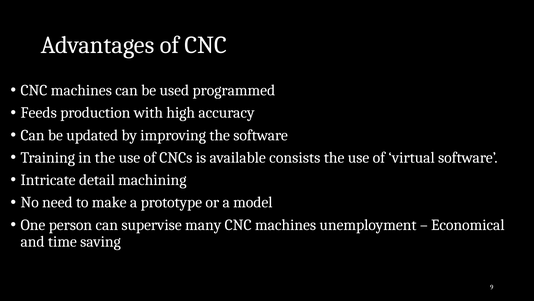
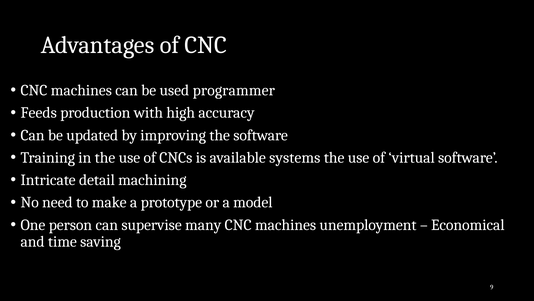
programmed: programmed -> programmer
consists: consists -> systems
